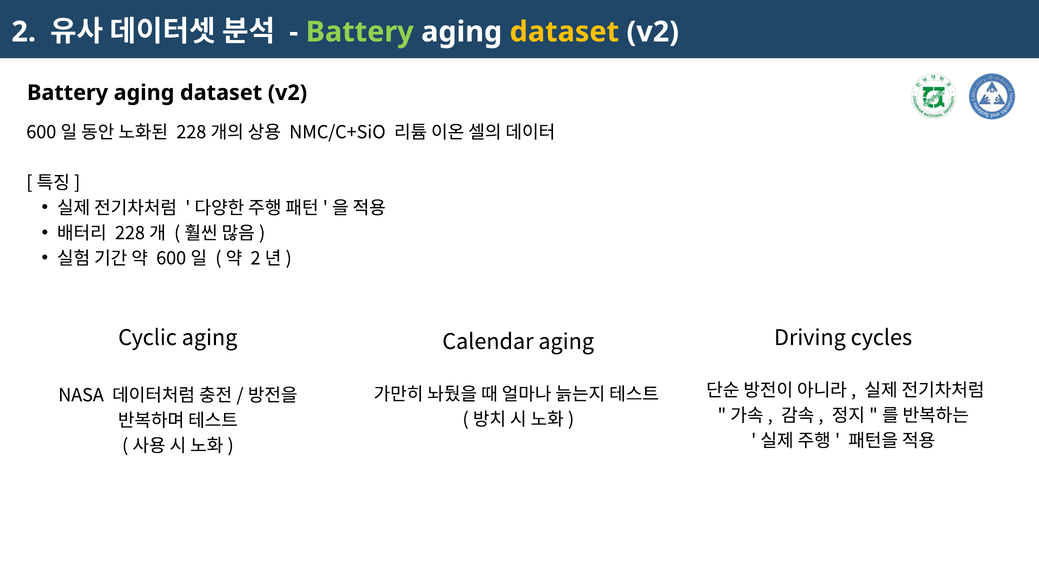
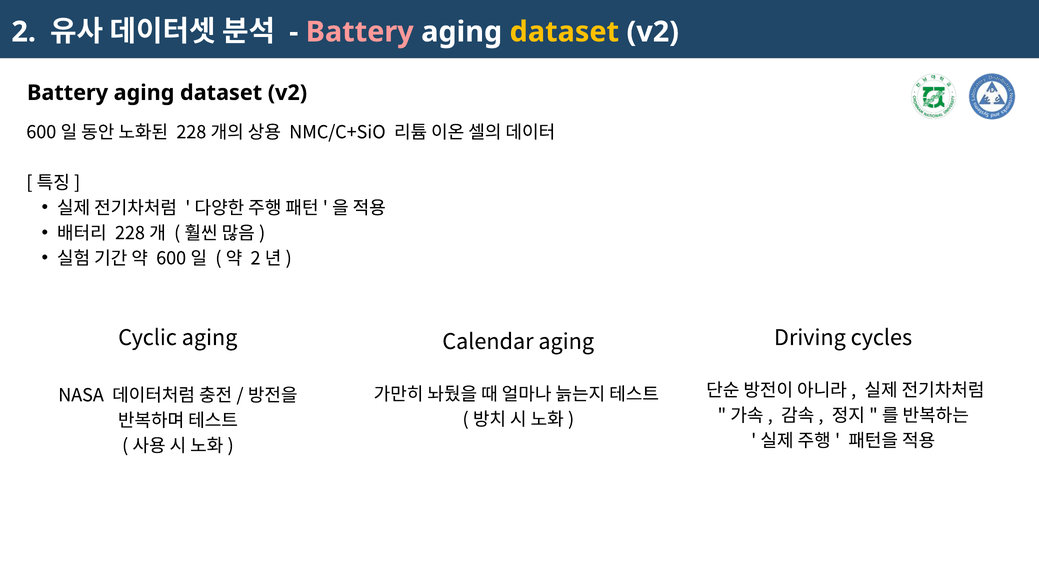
Battery at (360, 32) colour: light green -> pink
